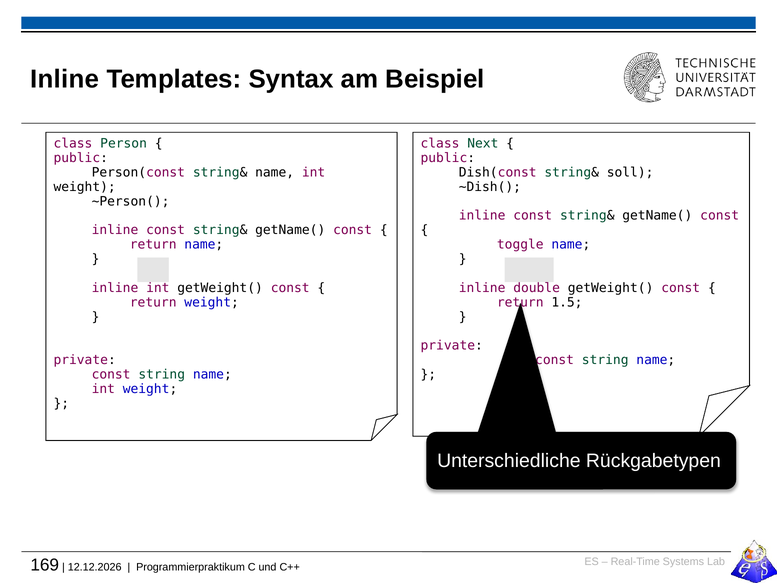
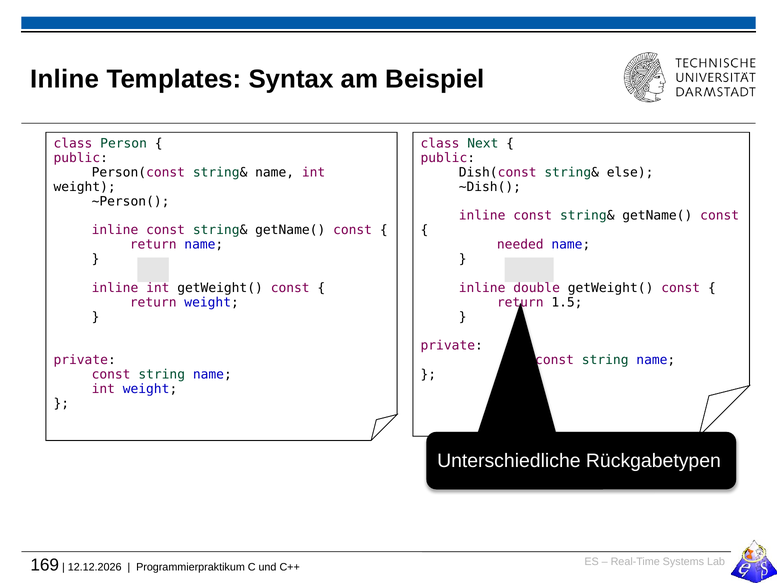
soll: soll -> else
toggle: toggle -> needed
